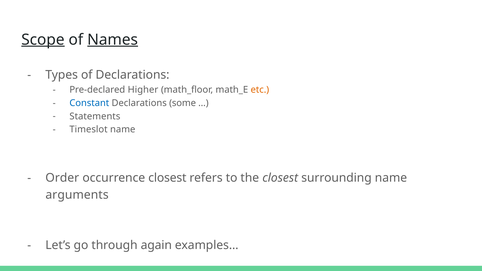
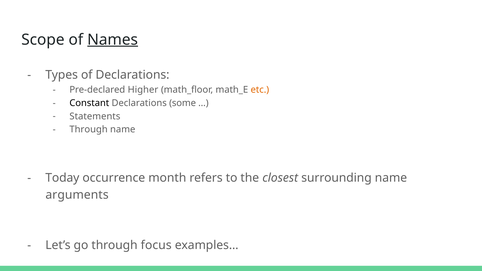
Scope underline: present -> none
Constant colour: blue -> black
Timeslot at (89, 130): Timeslot -> Through
Order: Order -> Today
occurrence closest: closest -> month
again: again -> focus
